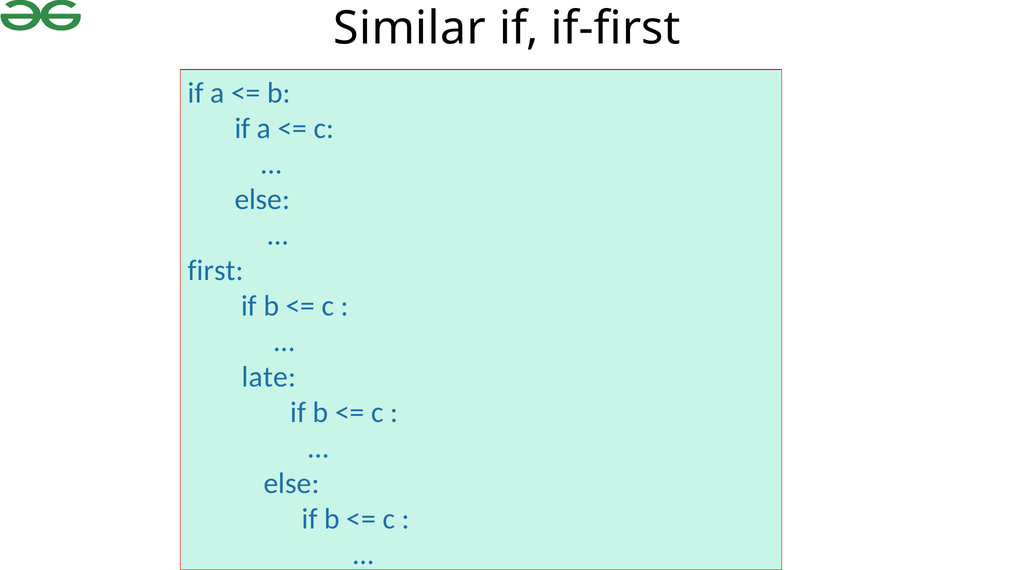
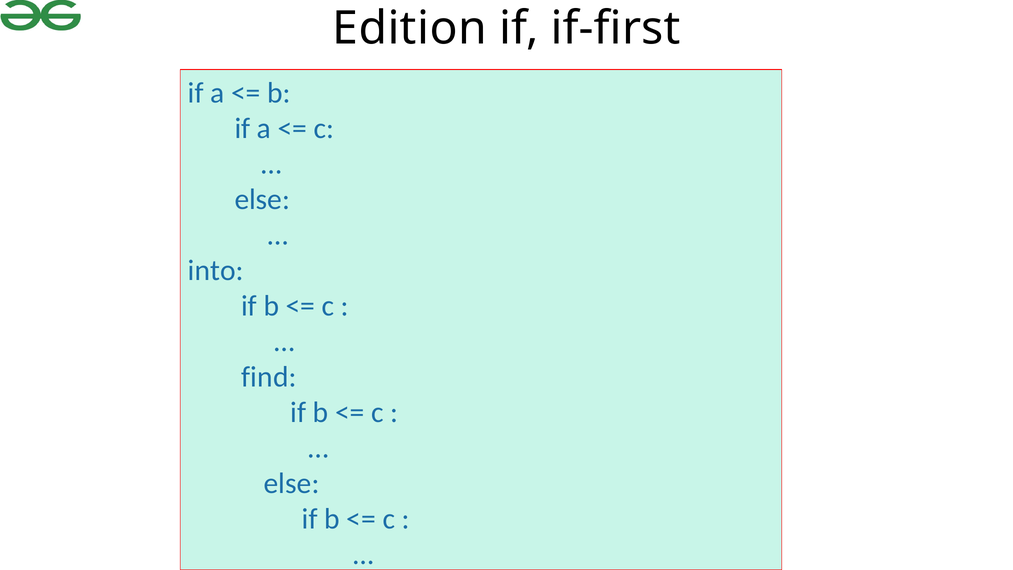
Similar: Similar -> Edition
first: first -> into
late: late -> find
